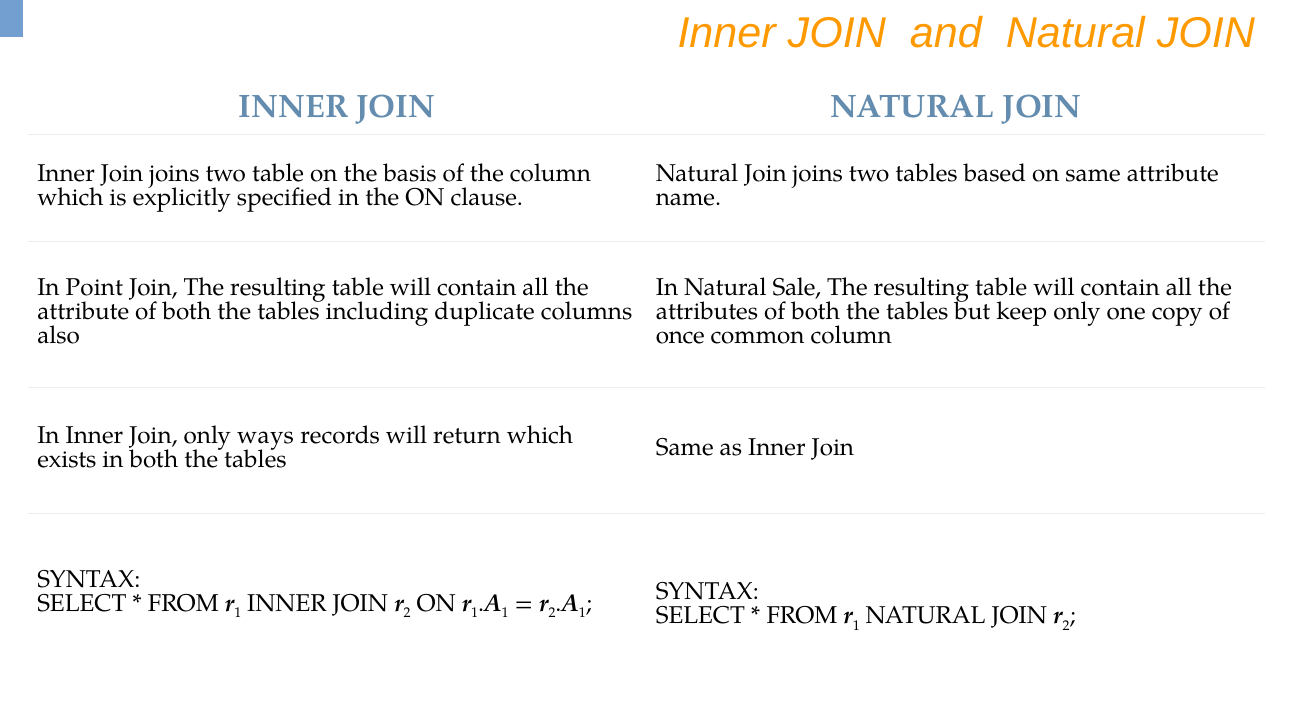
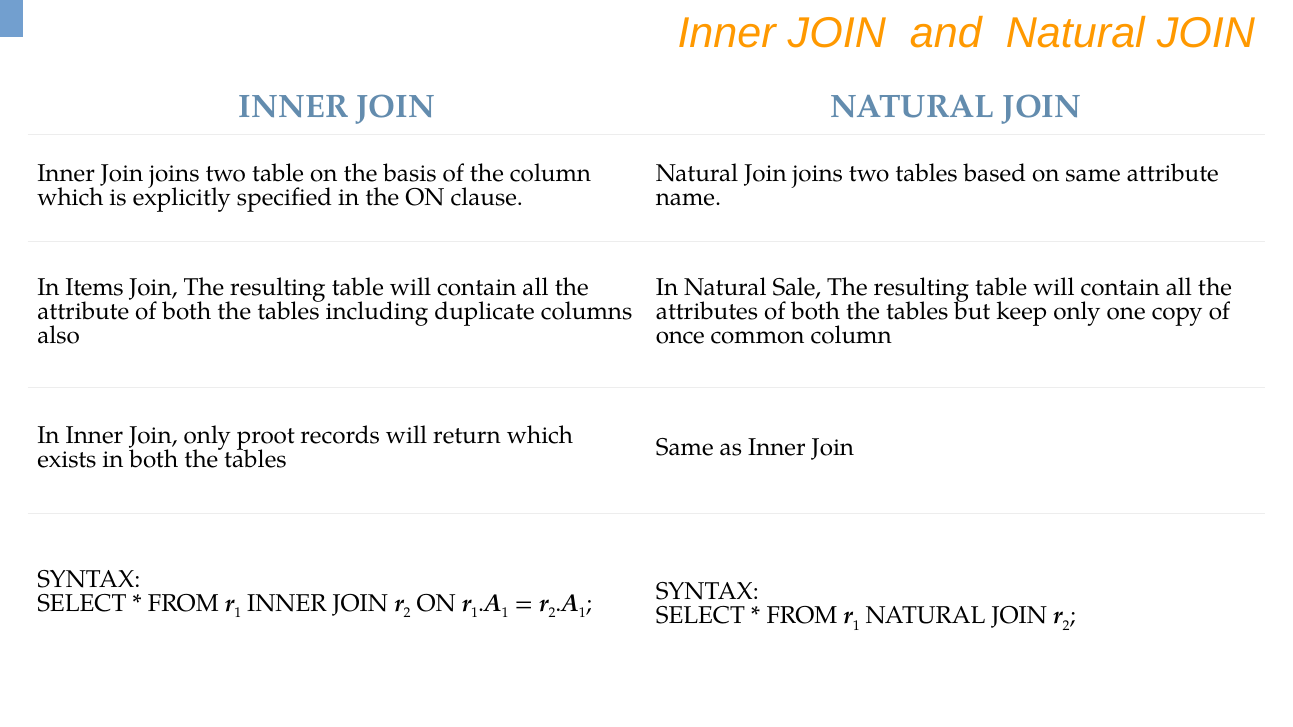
Point: Point -> Items
ways: ways -> proot
